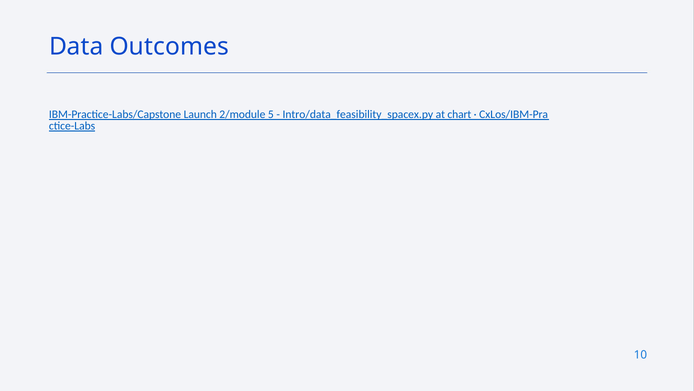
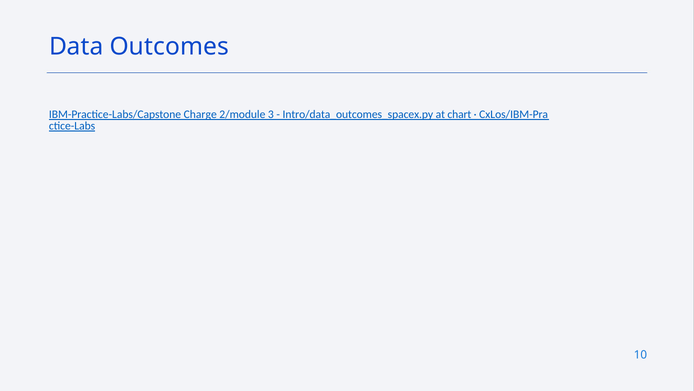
Launch: Launch -> Charge
5: 5 -> 3
Intro/data_feasibility_spacex.py: Intro/data_feasibility_spacex.py -> Intro/data_outcomes_spacex.py
